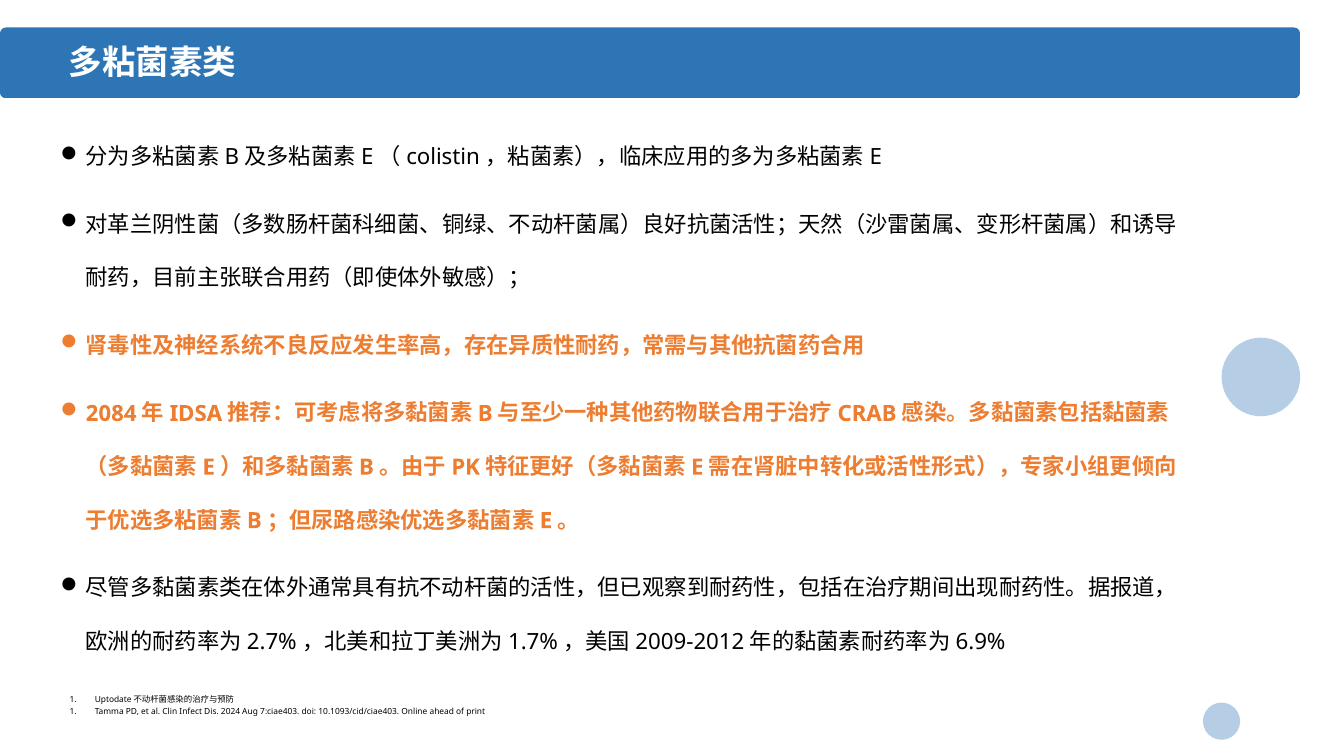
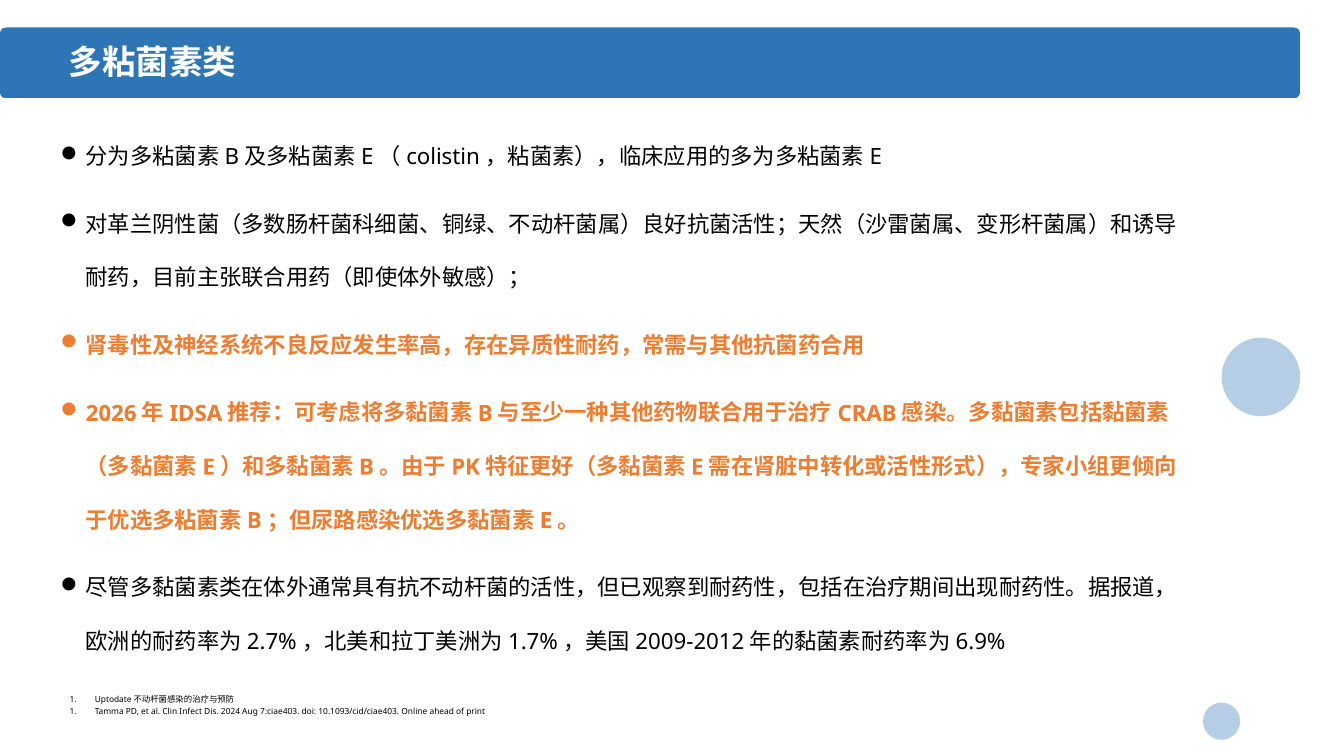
2084: 2084 -> 2026
